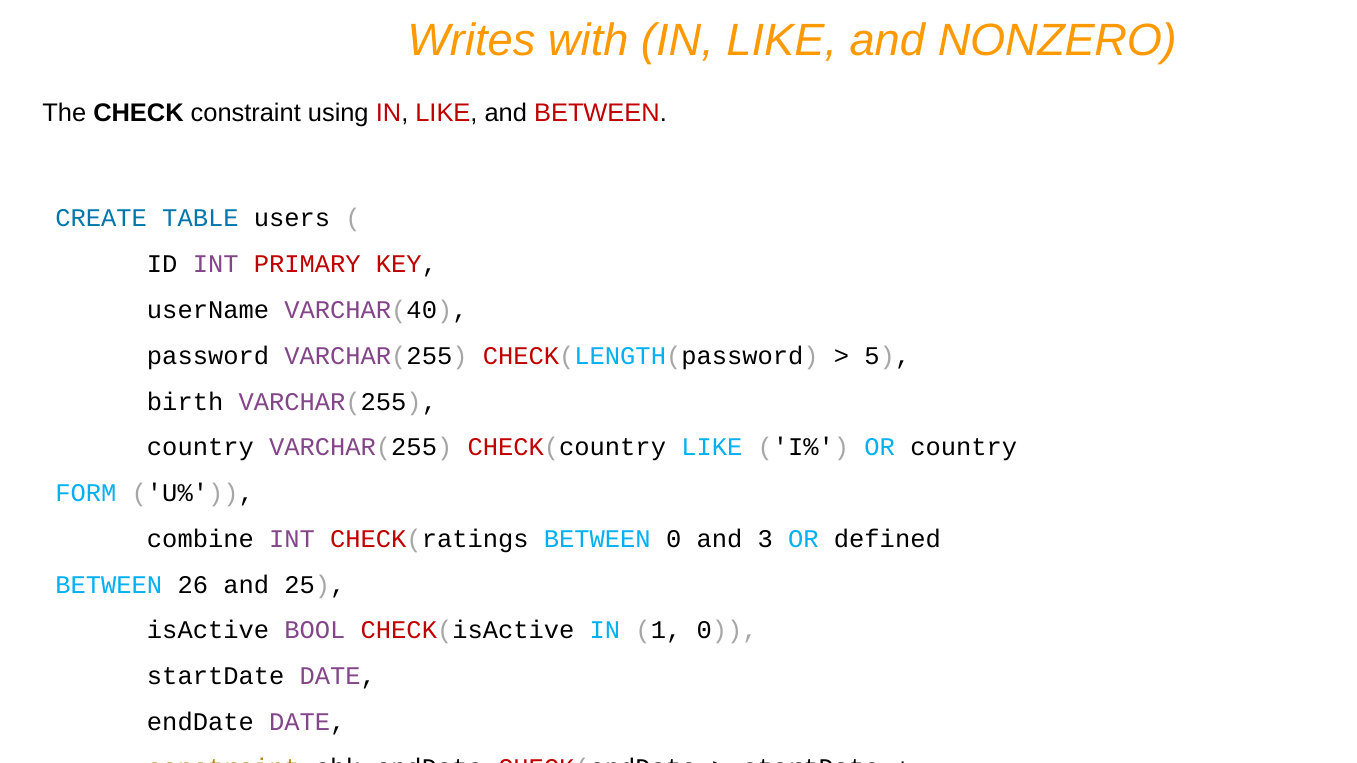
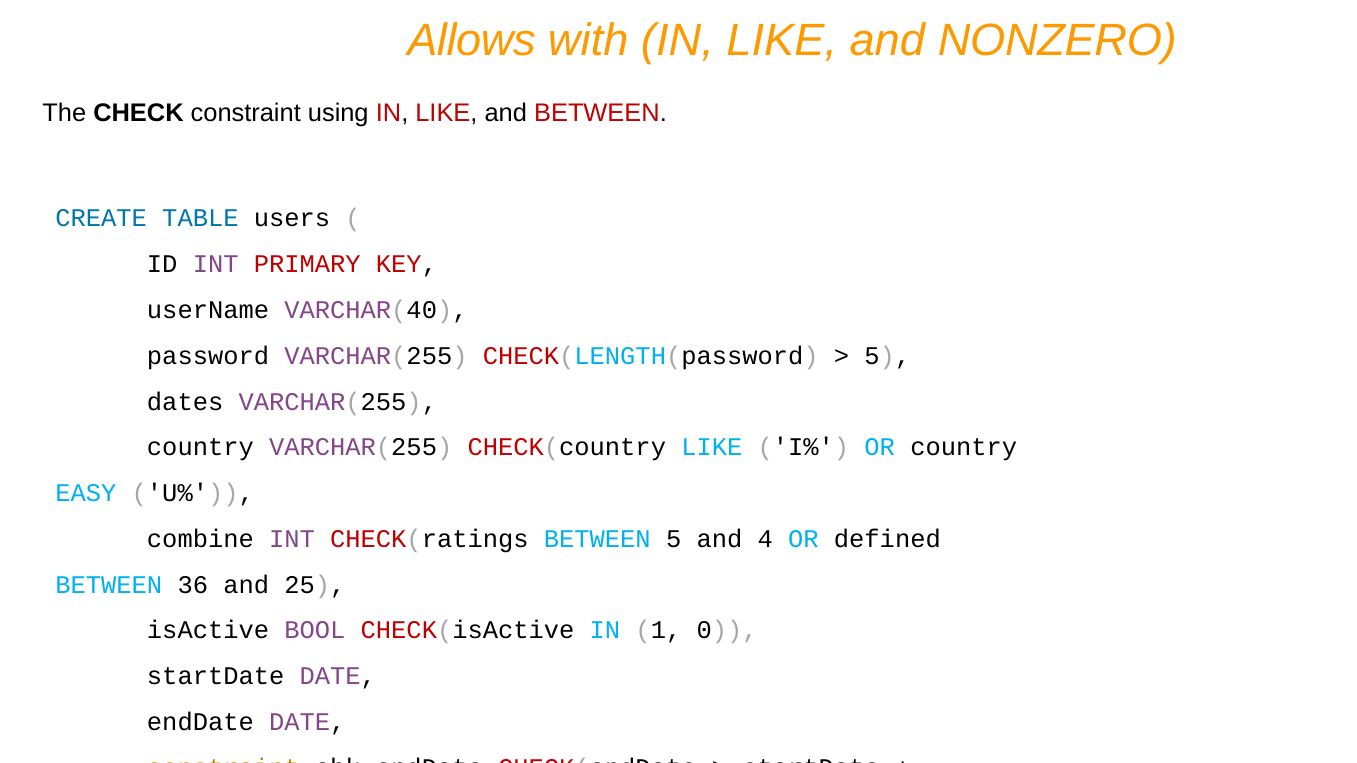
Writes: Writes -> Allows
birth: birth -> dates
FORM: FORM -> EASY
BETWEEN 0: 0 -> 5
3: 3 -> 4
26: 26 -> 36
